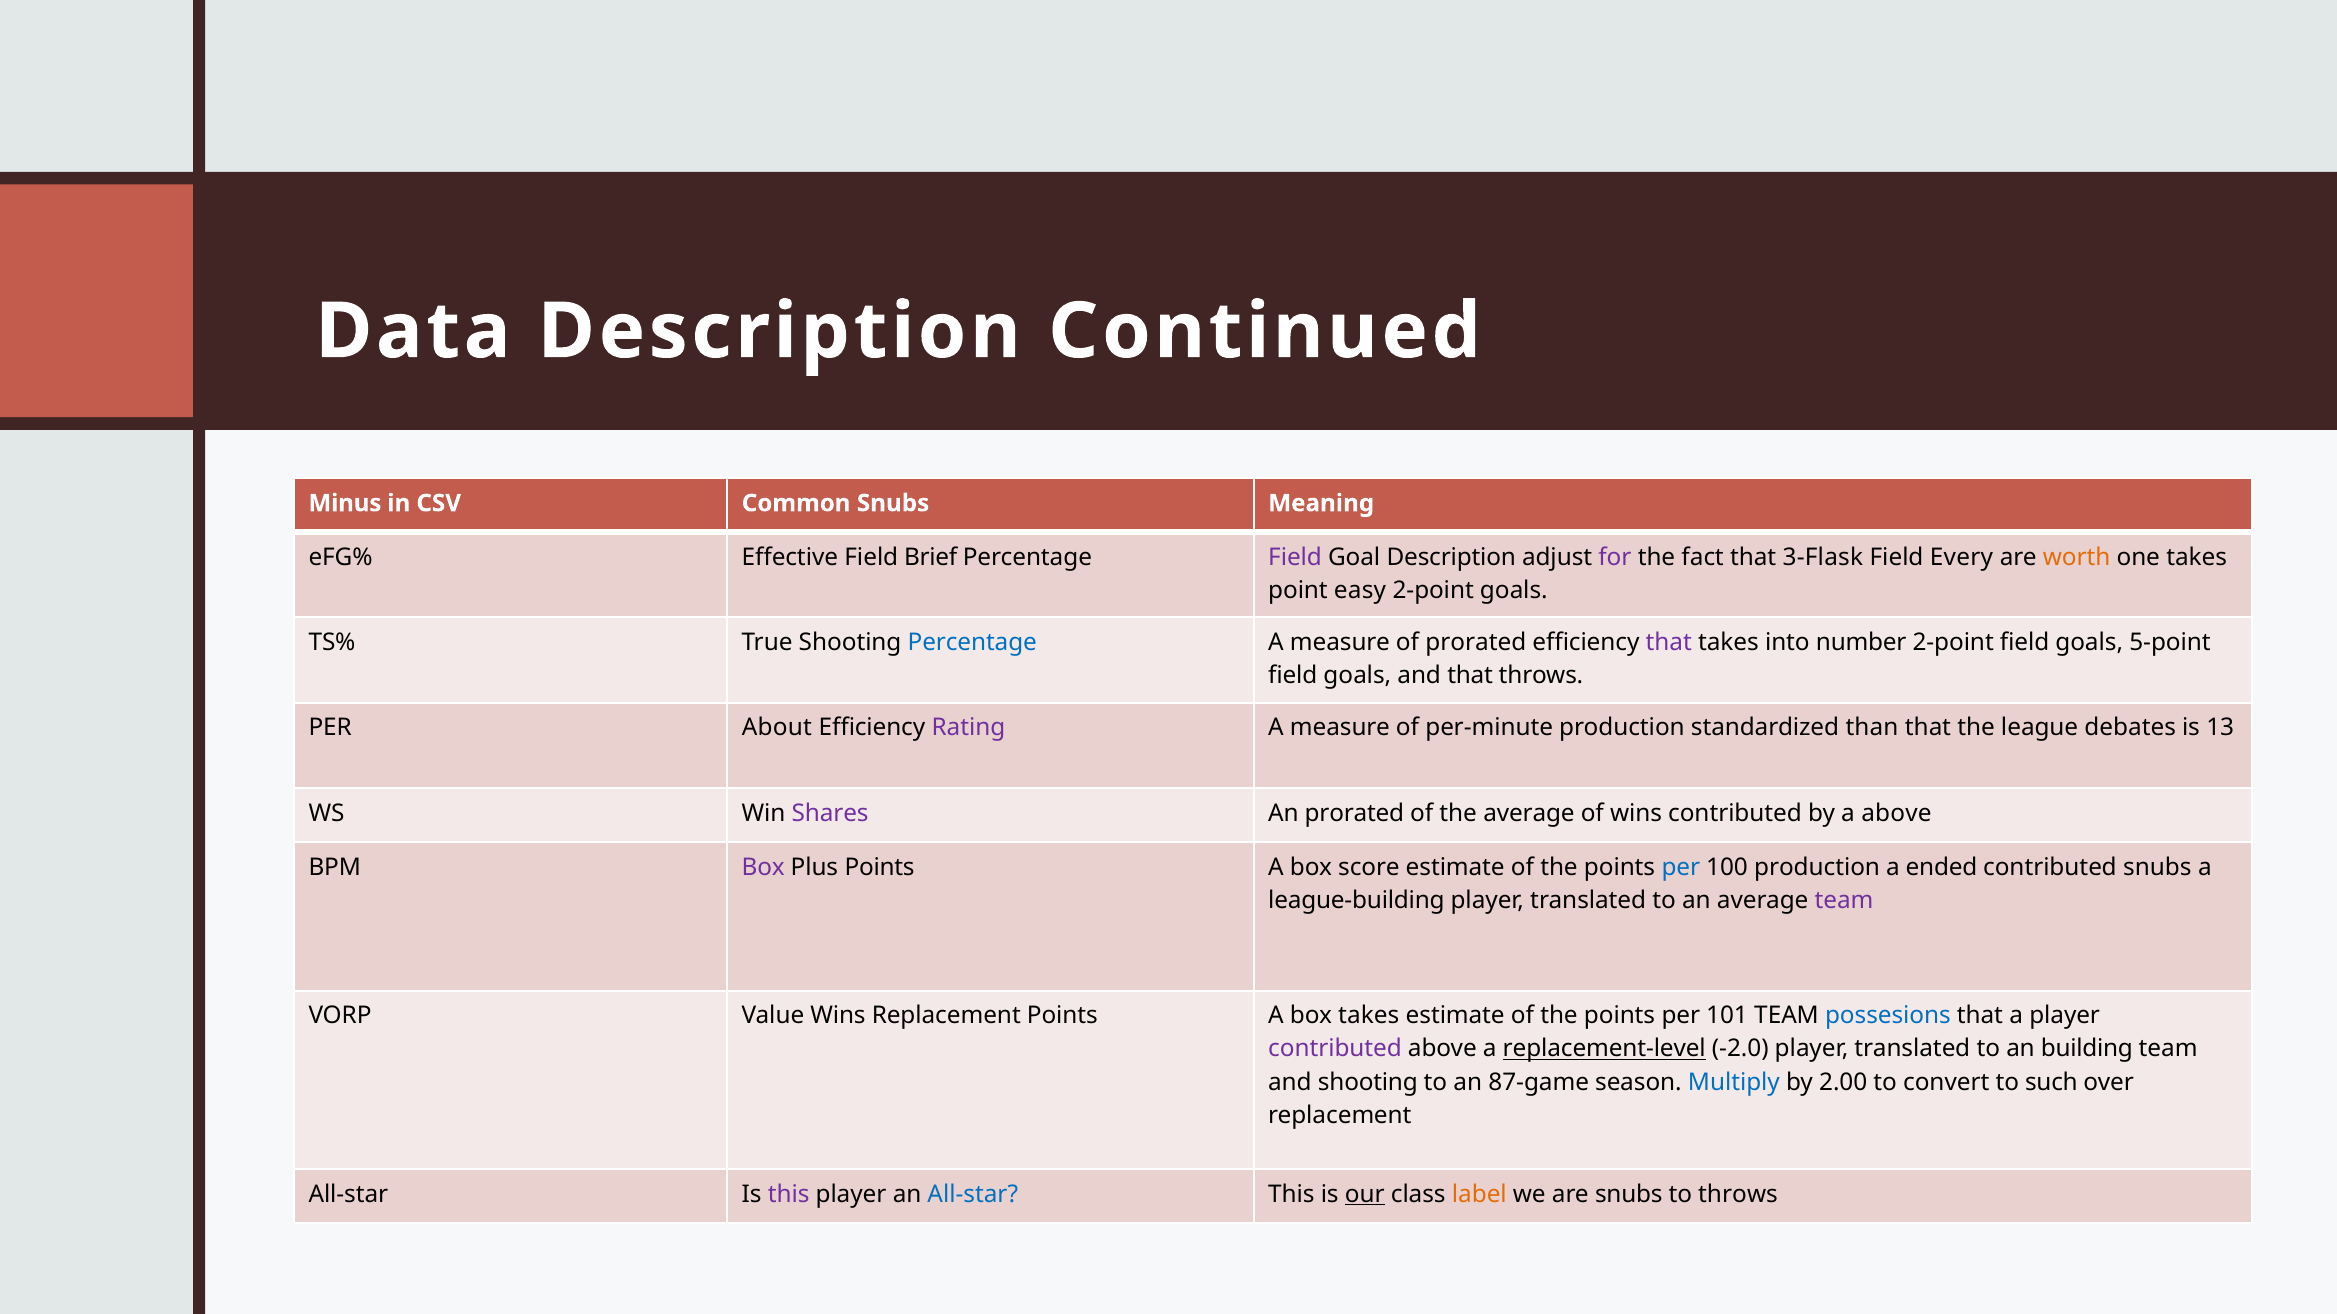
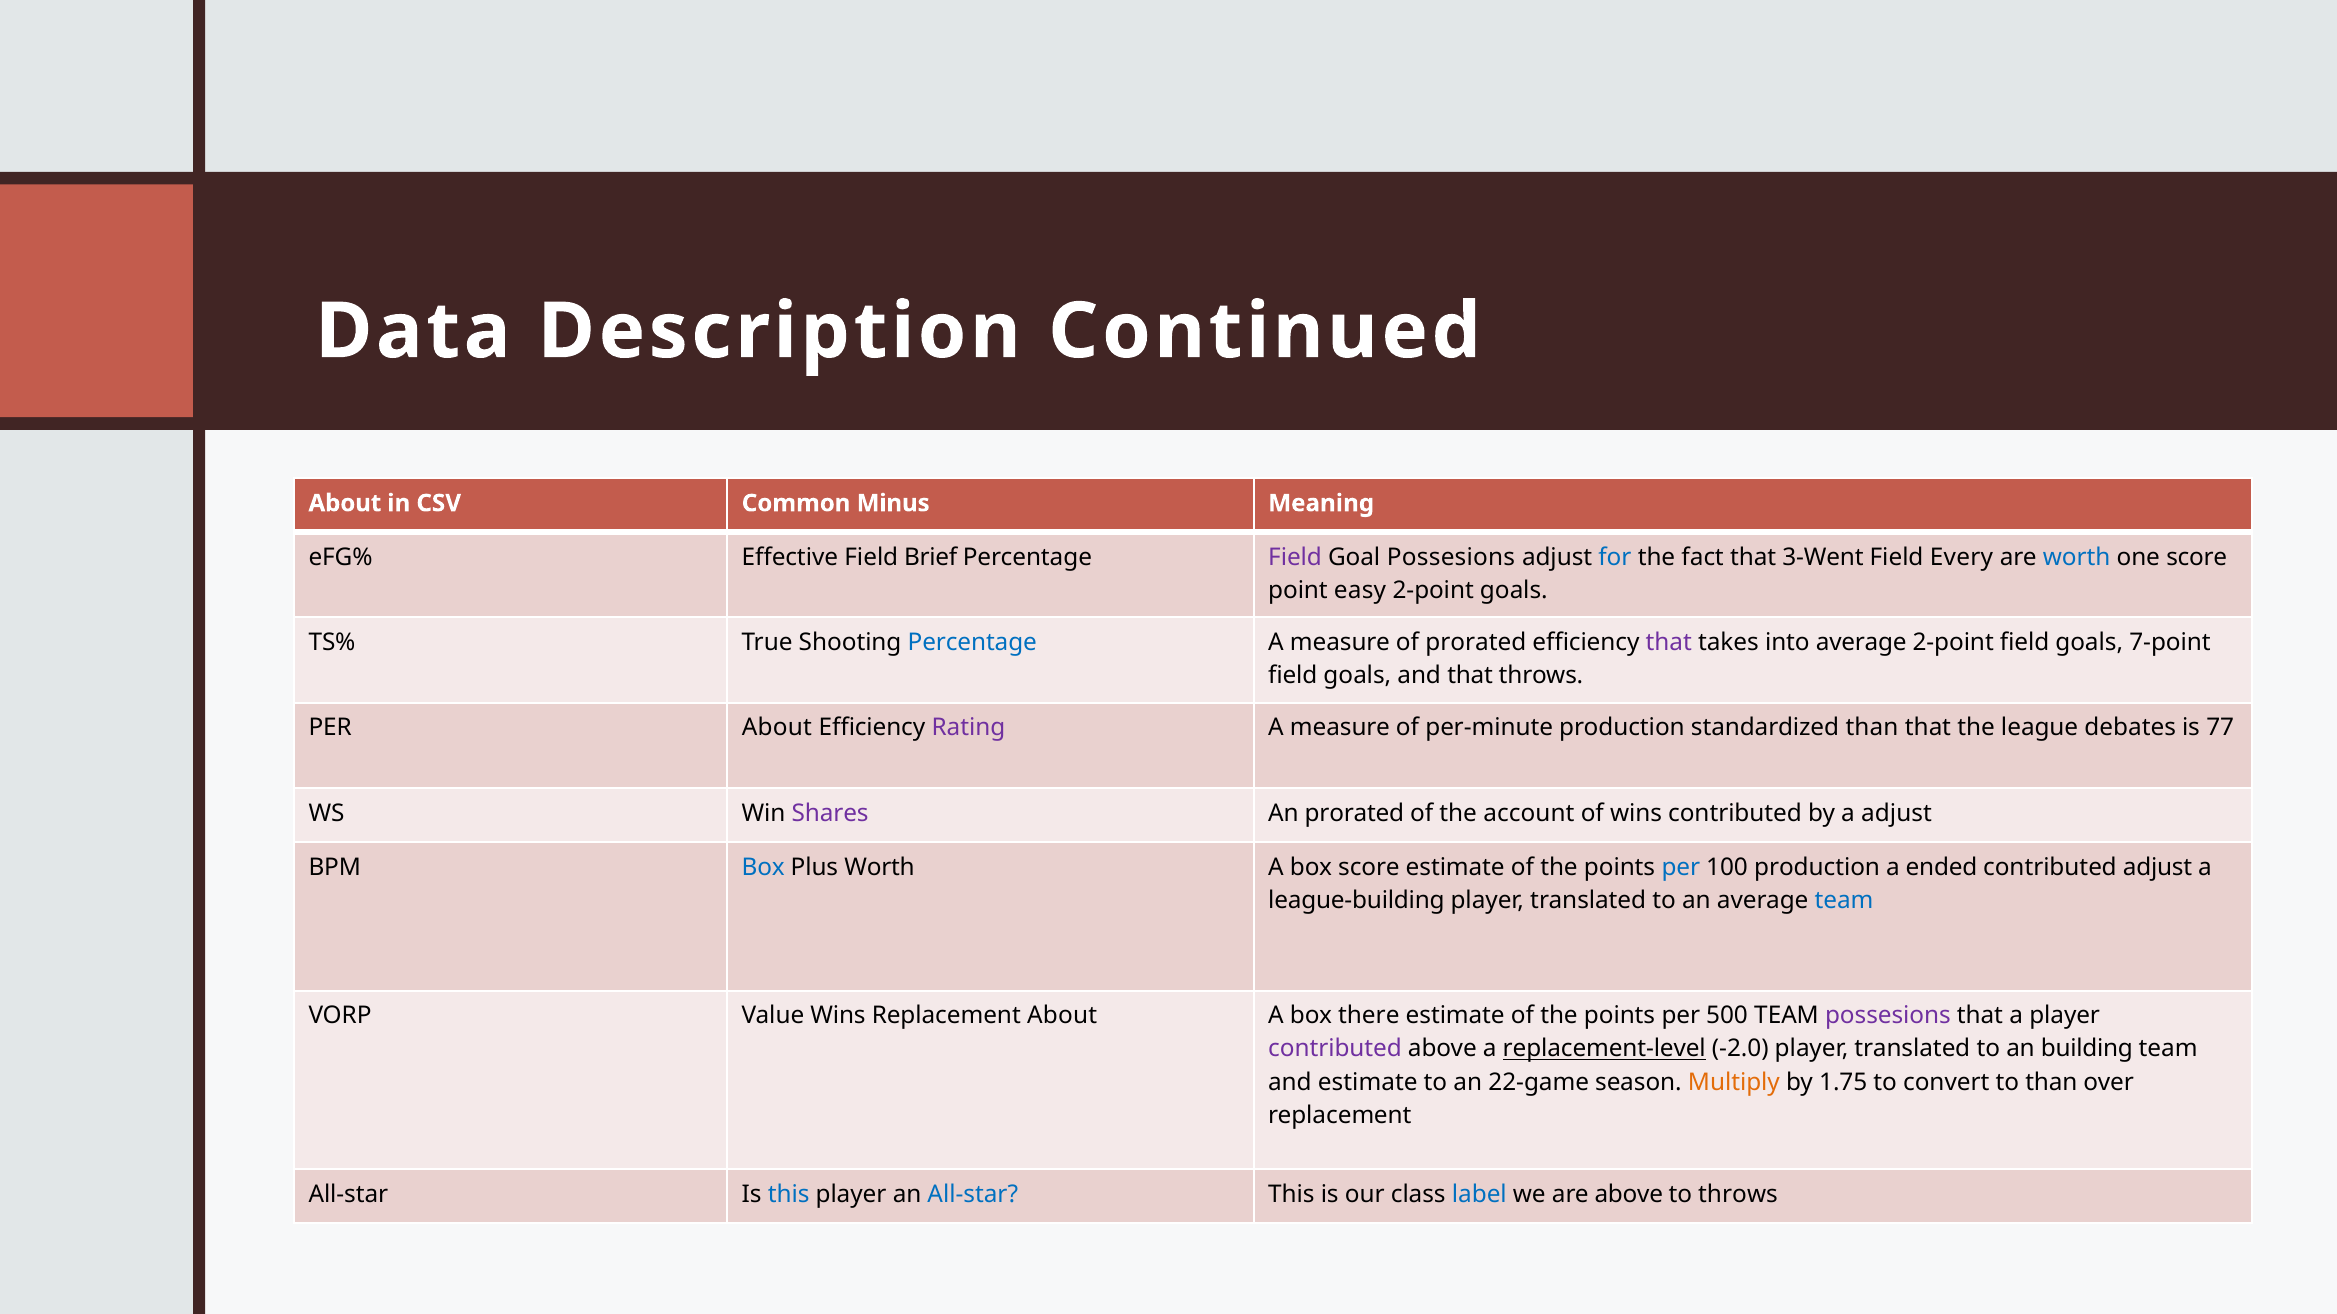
Minus at (345, 503): Minus -> About
Common Snubs: Snubs -> Minus
Goal Description: Description -> Possesions
for colour: purple -> blue
3-Flask: 3-Flask -> 3-Went
worth at (2077, 557) colour: orange -> blue
one takes: takes -> score
into number: number -> average
5-point: 5-point -> 7-point
13: 13 -> 77
the average: average -> account
a above: above -> adjust
Box at (763, 868) colour: purple -> blue
Plus Points: Points -> Worth
contributed snubs: snubs -> adjust
team at (1844, 901) colour: purple -> blue
Replacement Points: Points -> About
box takes: takes -> there
101: 101 -> 500
possesions at (1888, 1016) colour: blue -> purple
and shooting: shooting -> estimate
87-game: 87-game -> 22-game
Multiply colour: blue -> orange
2.00: 2.00 -> 1.75
to such: such -> than
this at (789, 1195) colour: purple -> blue
our underline: present -> none
label colour: orange -> blue
are snubs: snubs -> above
